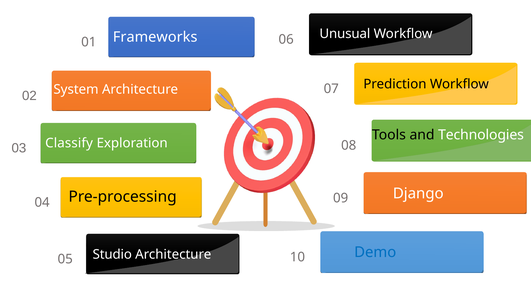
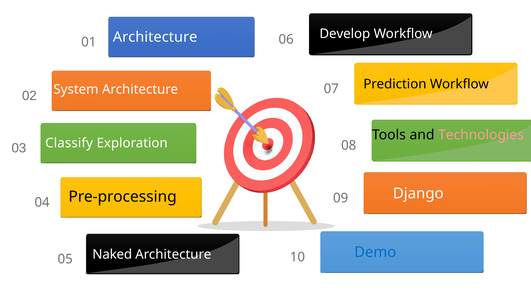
Unusual: Unusual -> Develop
01 Frameworks: Frameworks -> Architecture
Technologies colour: white -> pink
Studio: Studio -> Naked
